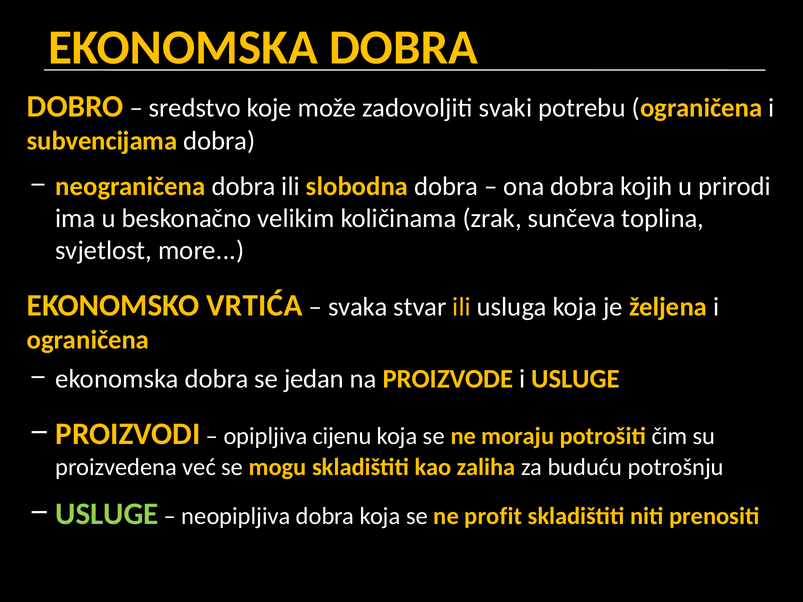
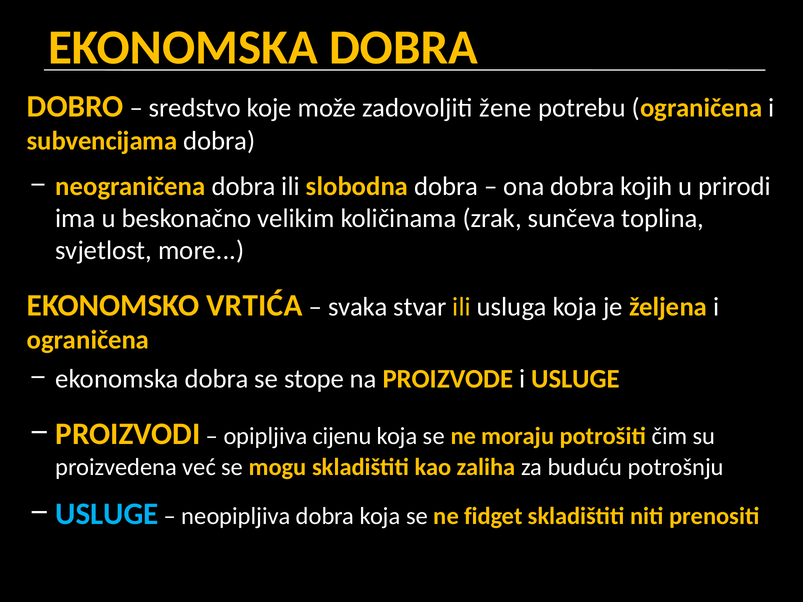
svaki: svaki -> žene
jedan: jedan -> stope
USLUGE at (107, 514) colour: light green -> light blue
profit: profit -> fidget
